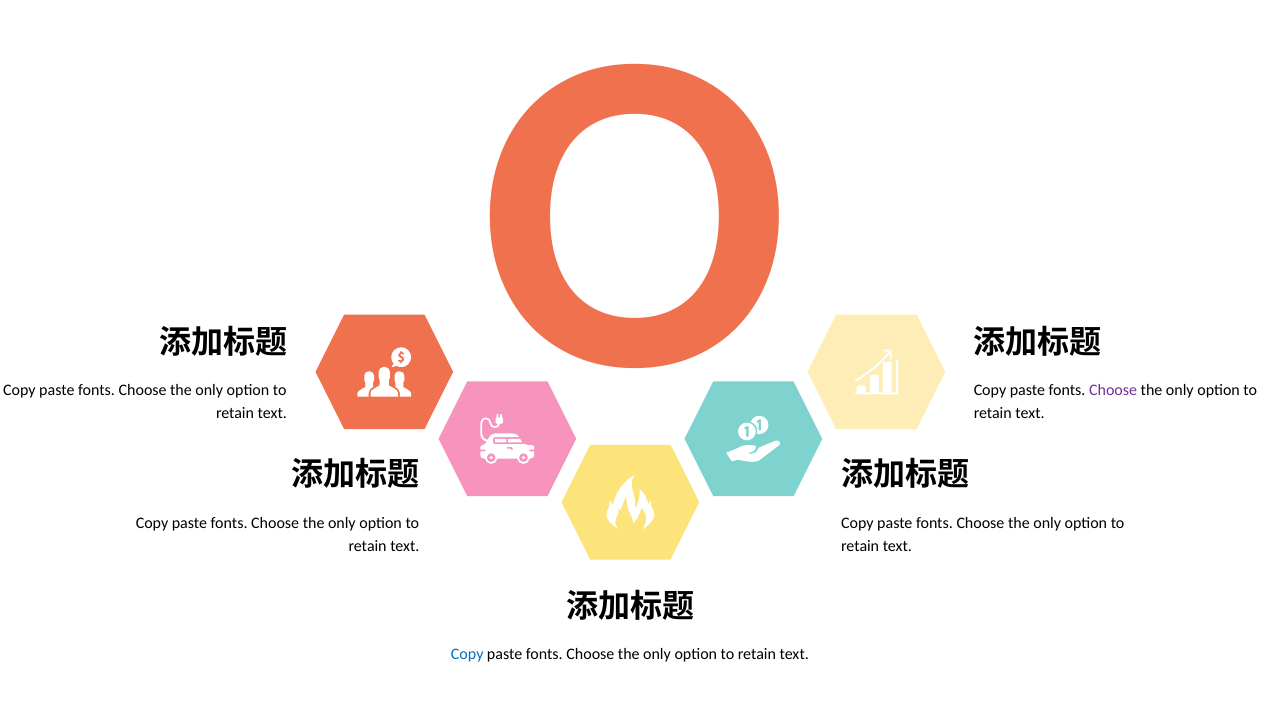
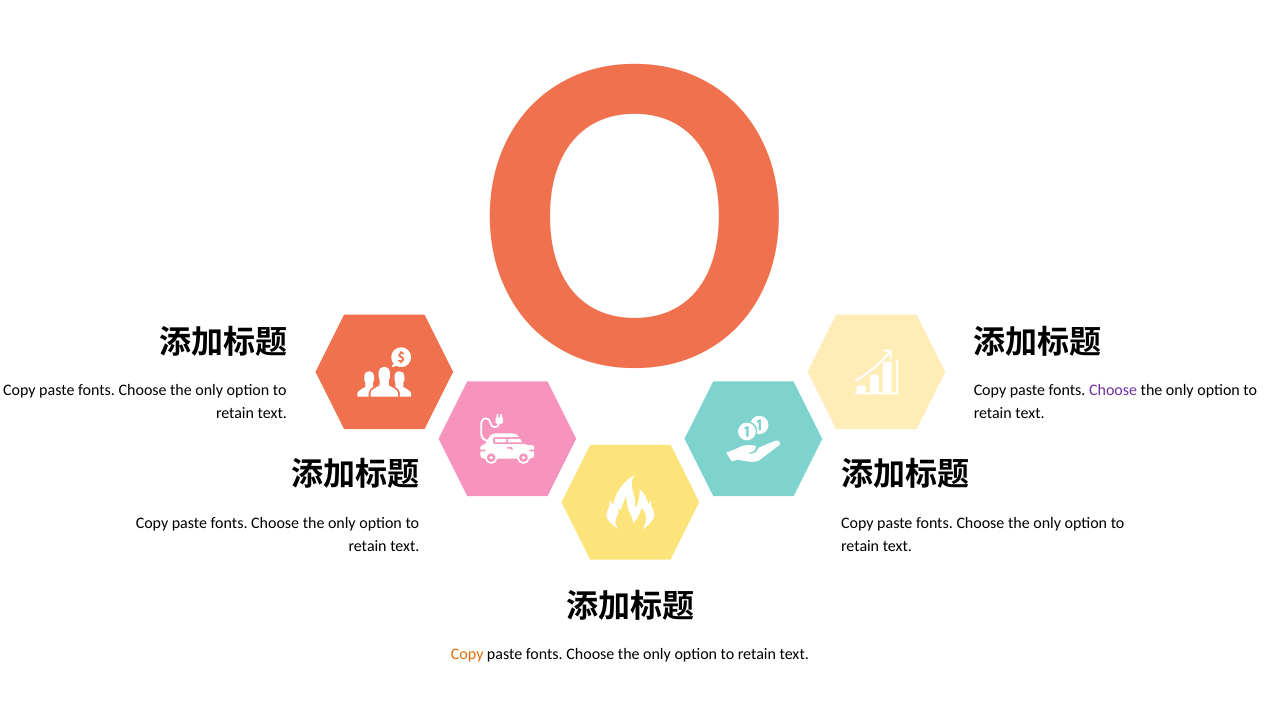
Copy at (467, 654) colour: blue -> orange
